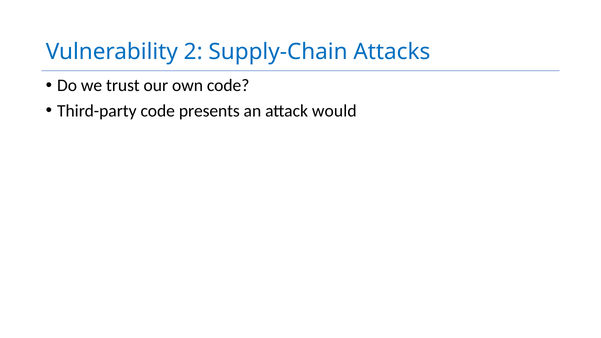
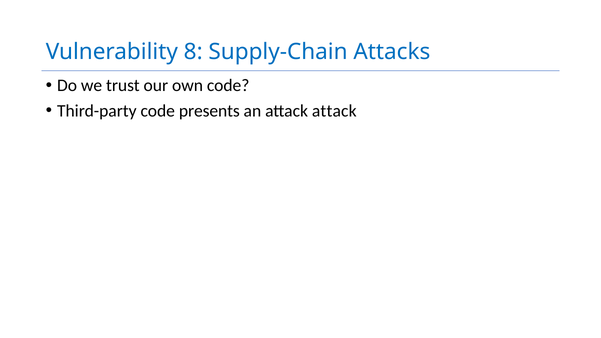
2: 2 -> 8
attack would: would -> attack
